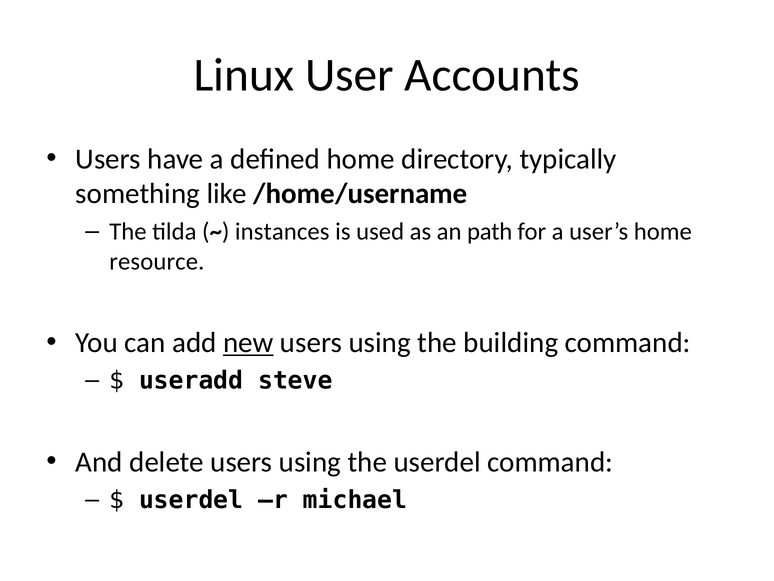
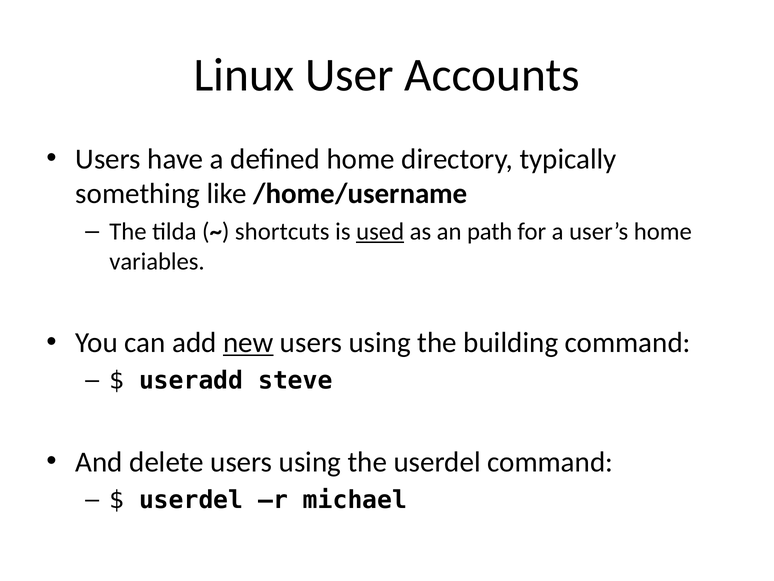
instances: instances -> shortcuts
used underline: none -> present
resource: resource -> variables
